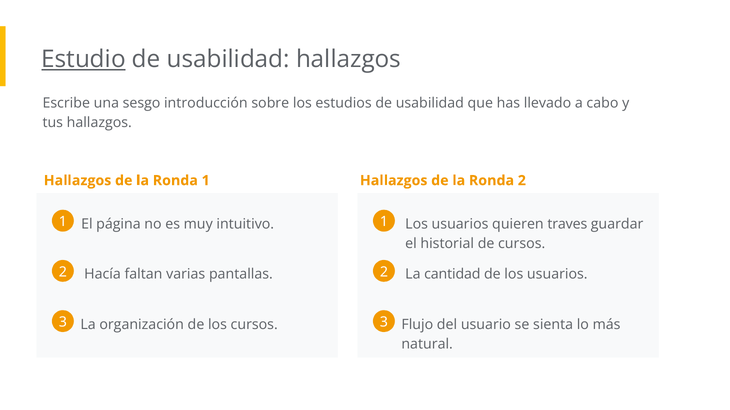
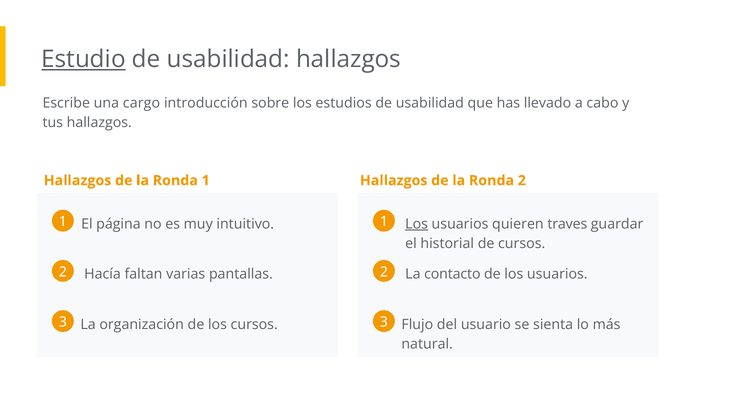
sesgo: sesgo -> cargo
Los at (417, 224) underline: none -> present
cantidad: cantidad -> contacto
